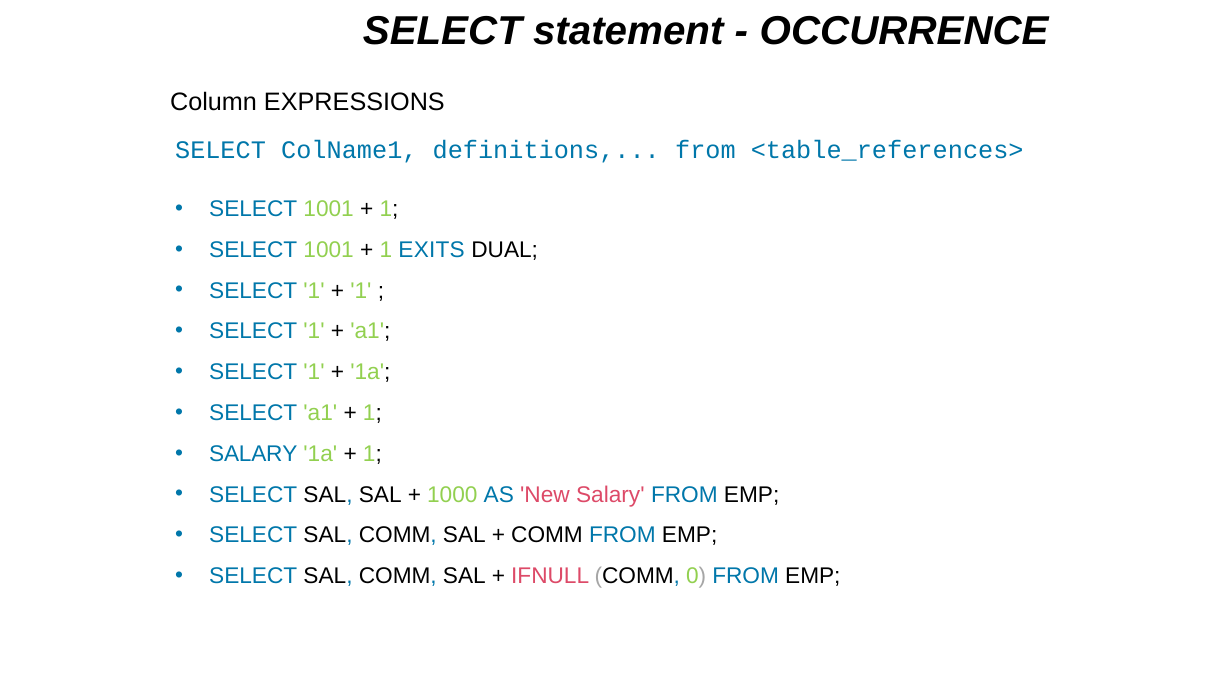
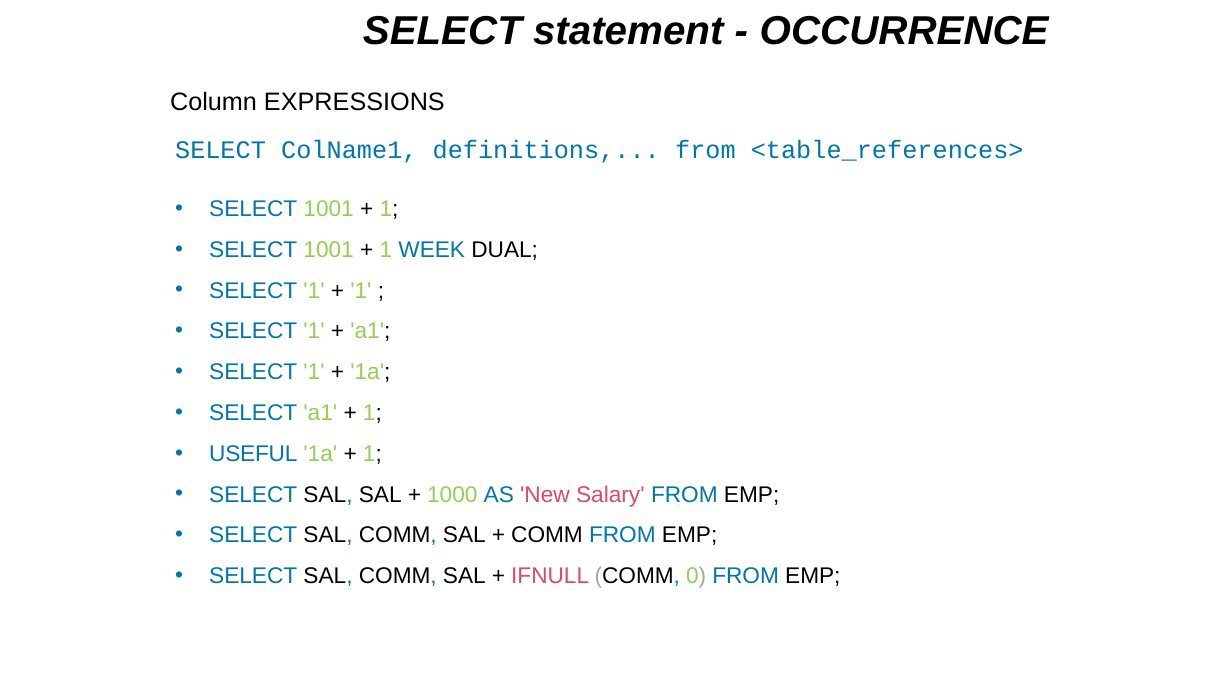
EXITS: EXITS -> WEEK
SALARY at (253, 454): SALARY -> USEFUL
